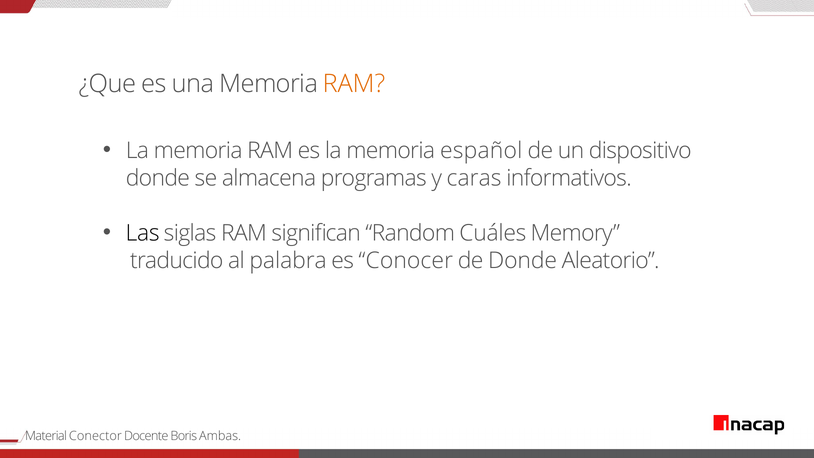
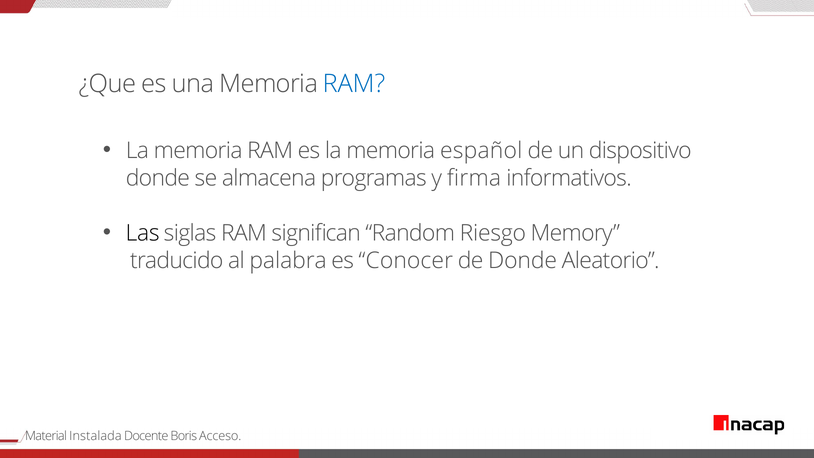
RAM at (354, 84) colour: orange -> blue
caras: caras -> firma
Cuáles: Cuáles -> Riesgo
Conector: Conector -> Instalada
Ambas: Ambas -> Acceso
